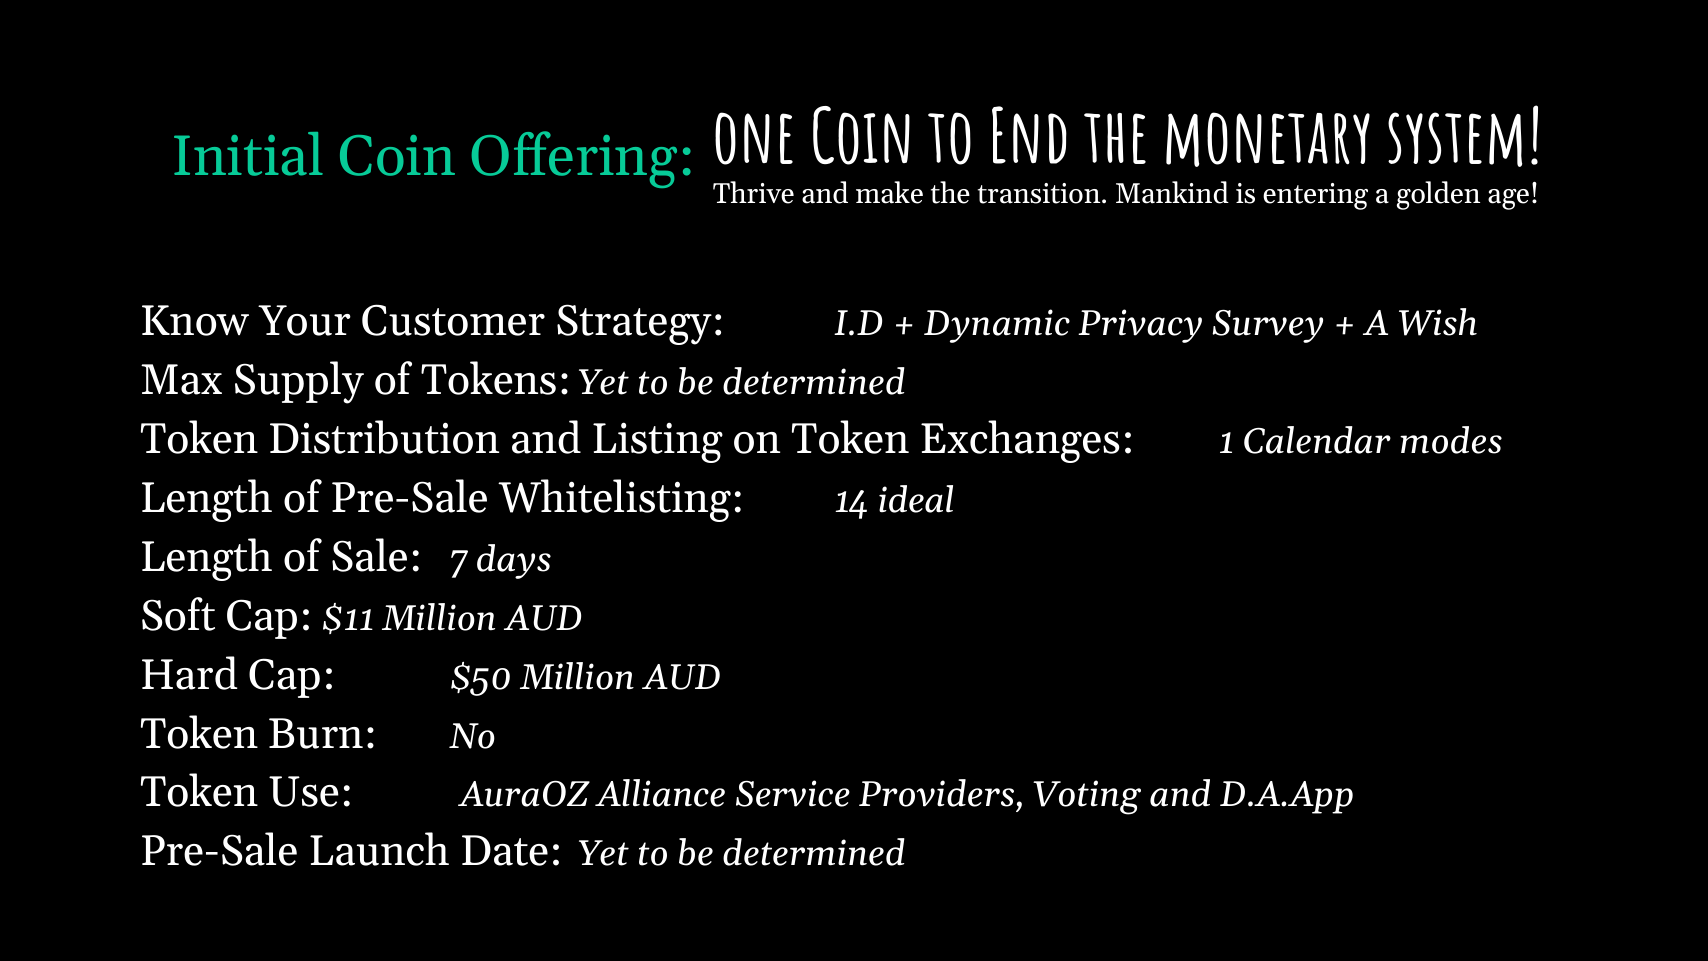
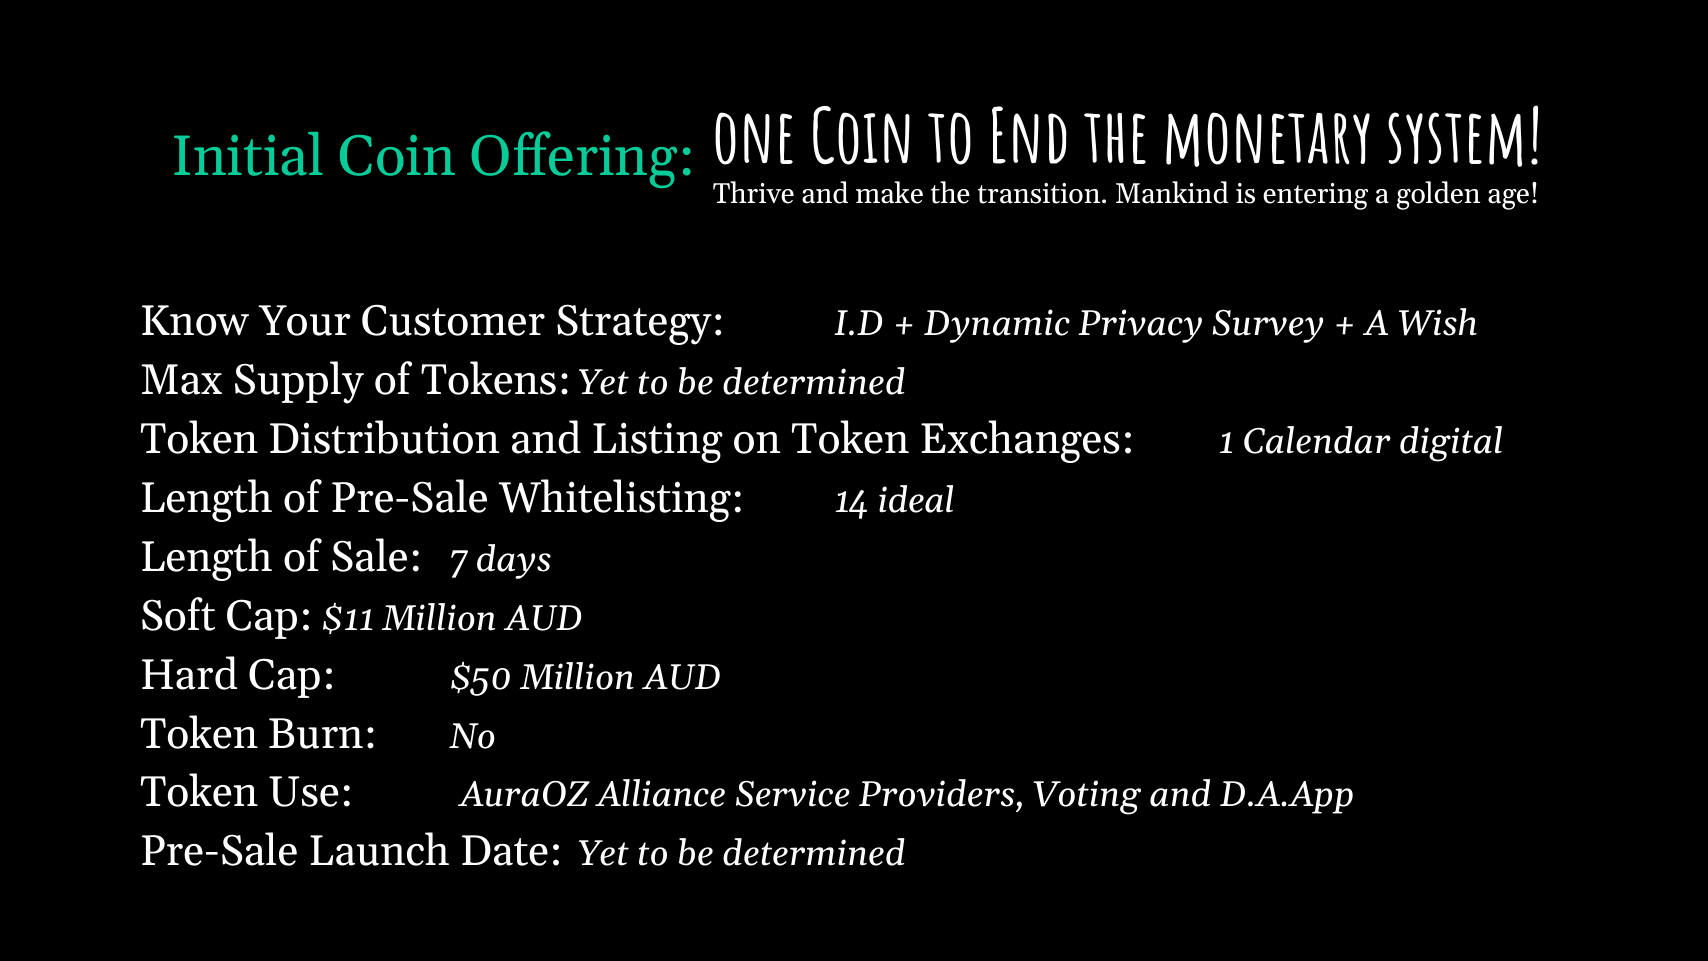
modes: modes -> digital
